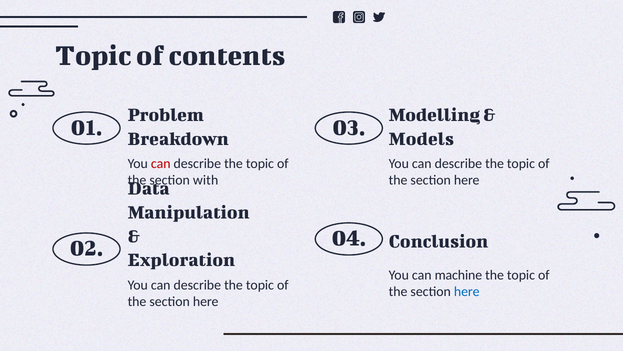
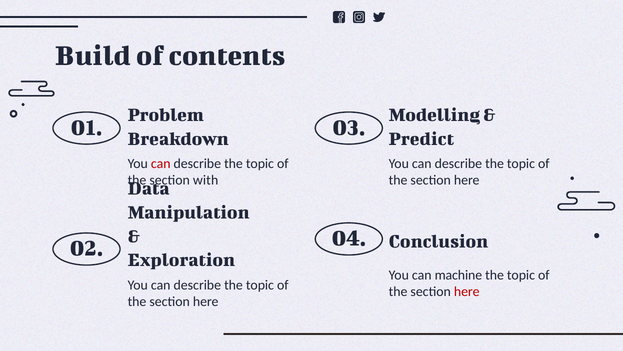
Topic at (93, 55): Topic -> Build
Models: Models -> Predict
here at (467, 291) colour: blue -> red
